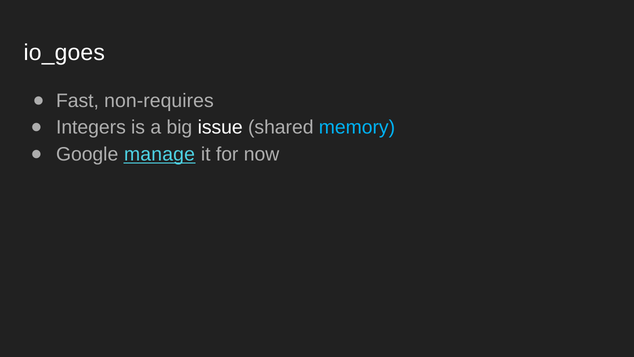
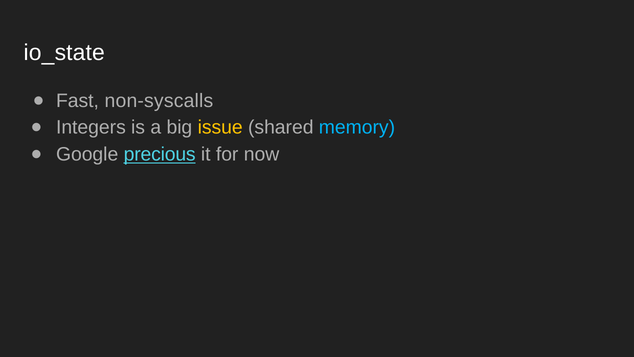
io_goes: io_goes -> io_state
non-requires: non-requires -> non-syscalls
issue colour: white -> yellow
manage: manage -> precious
